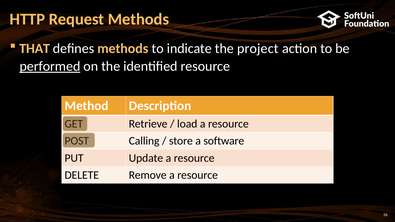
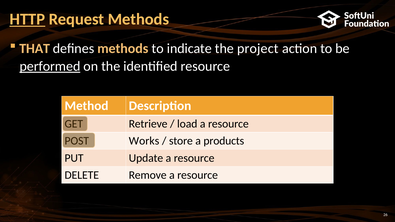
HTTP underline: none -> present
Calling: Calling -> Works
software: software -> products
